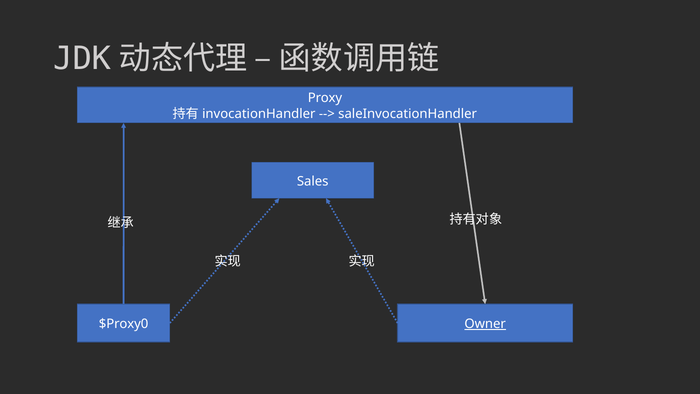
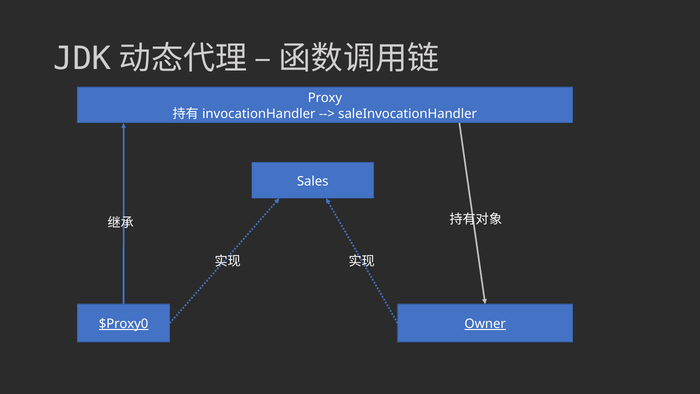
$Proxy0 underline: none -> present
